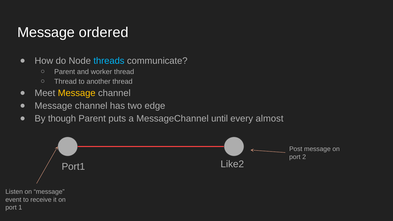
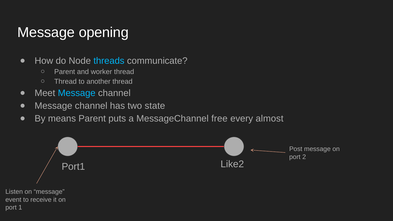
ordered: ordered -> opening
Message at (77, 93) colour: yellow -> light blue
edge: edge -> state
though: though -> means
until: until -> free
